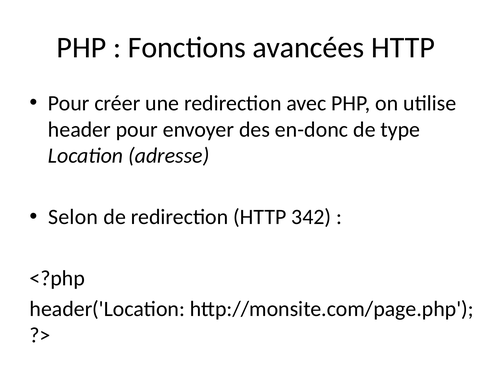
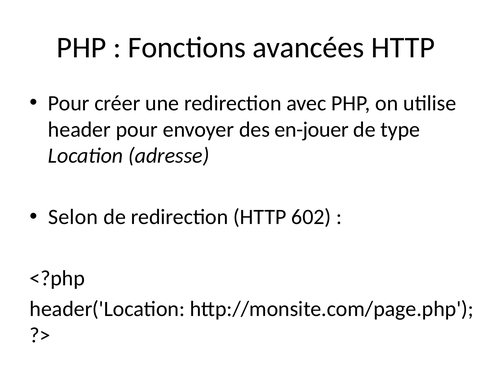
en-donc: en-donc -> en-jouer
342: 342 -> 602
